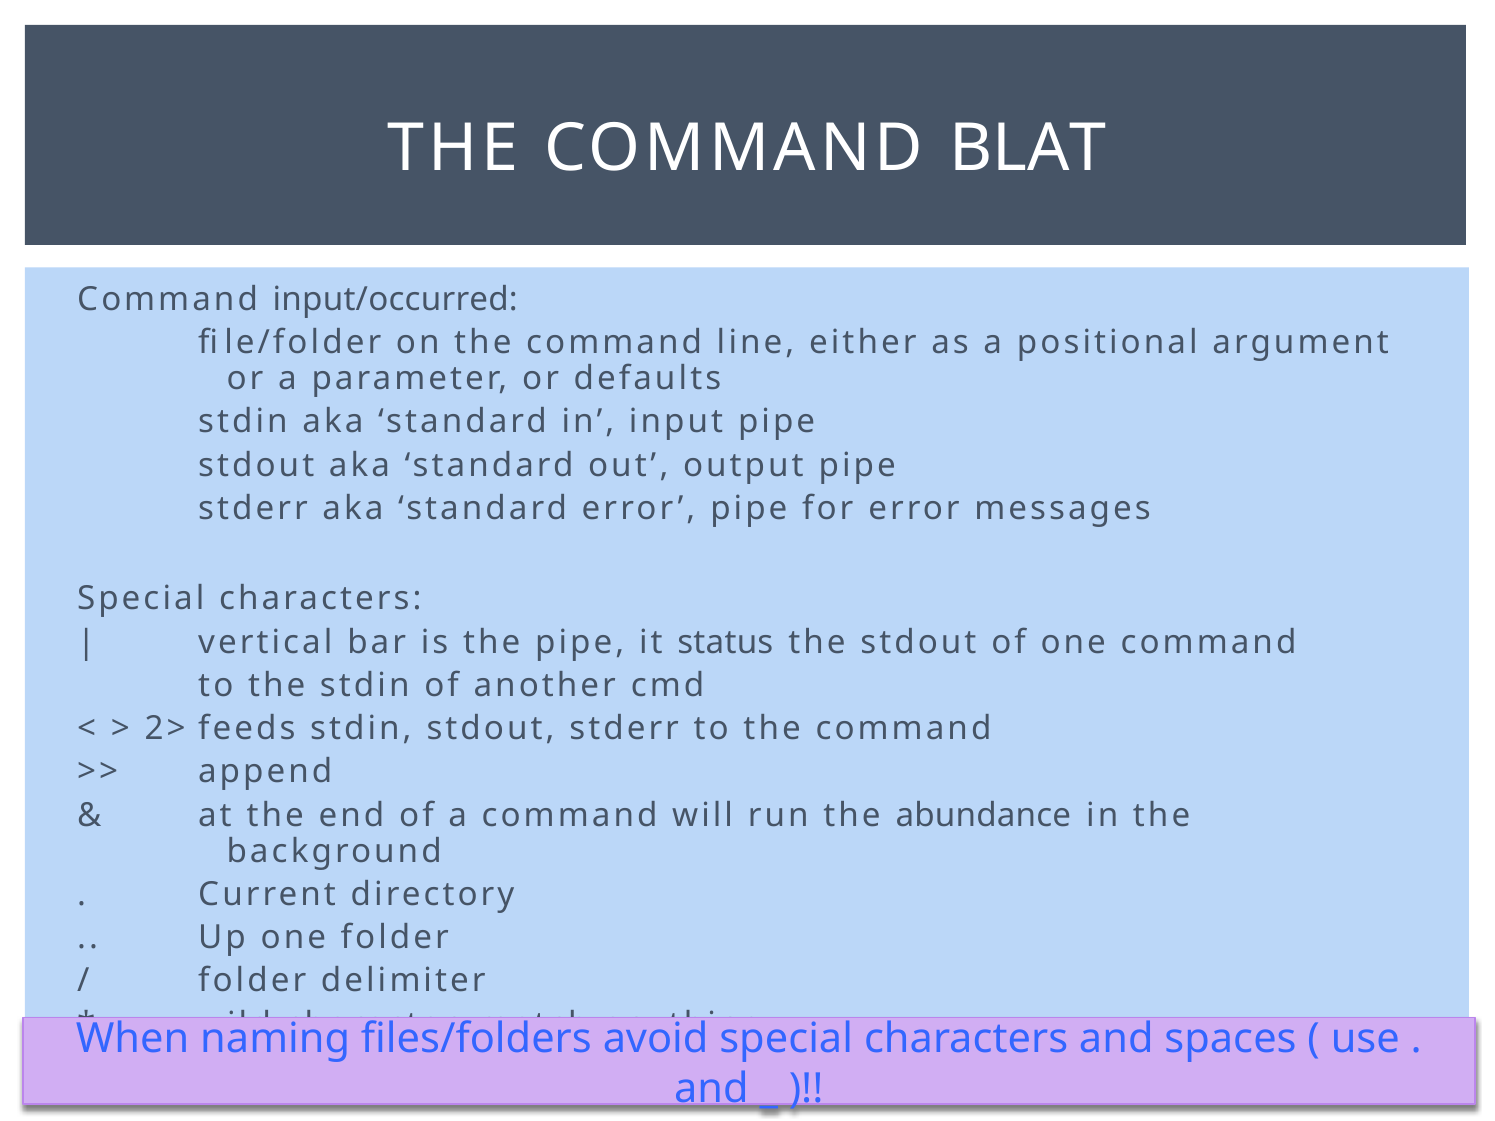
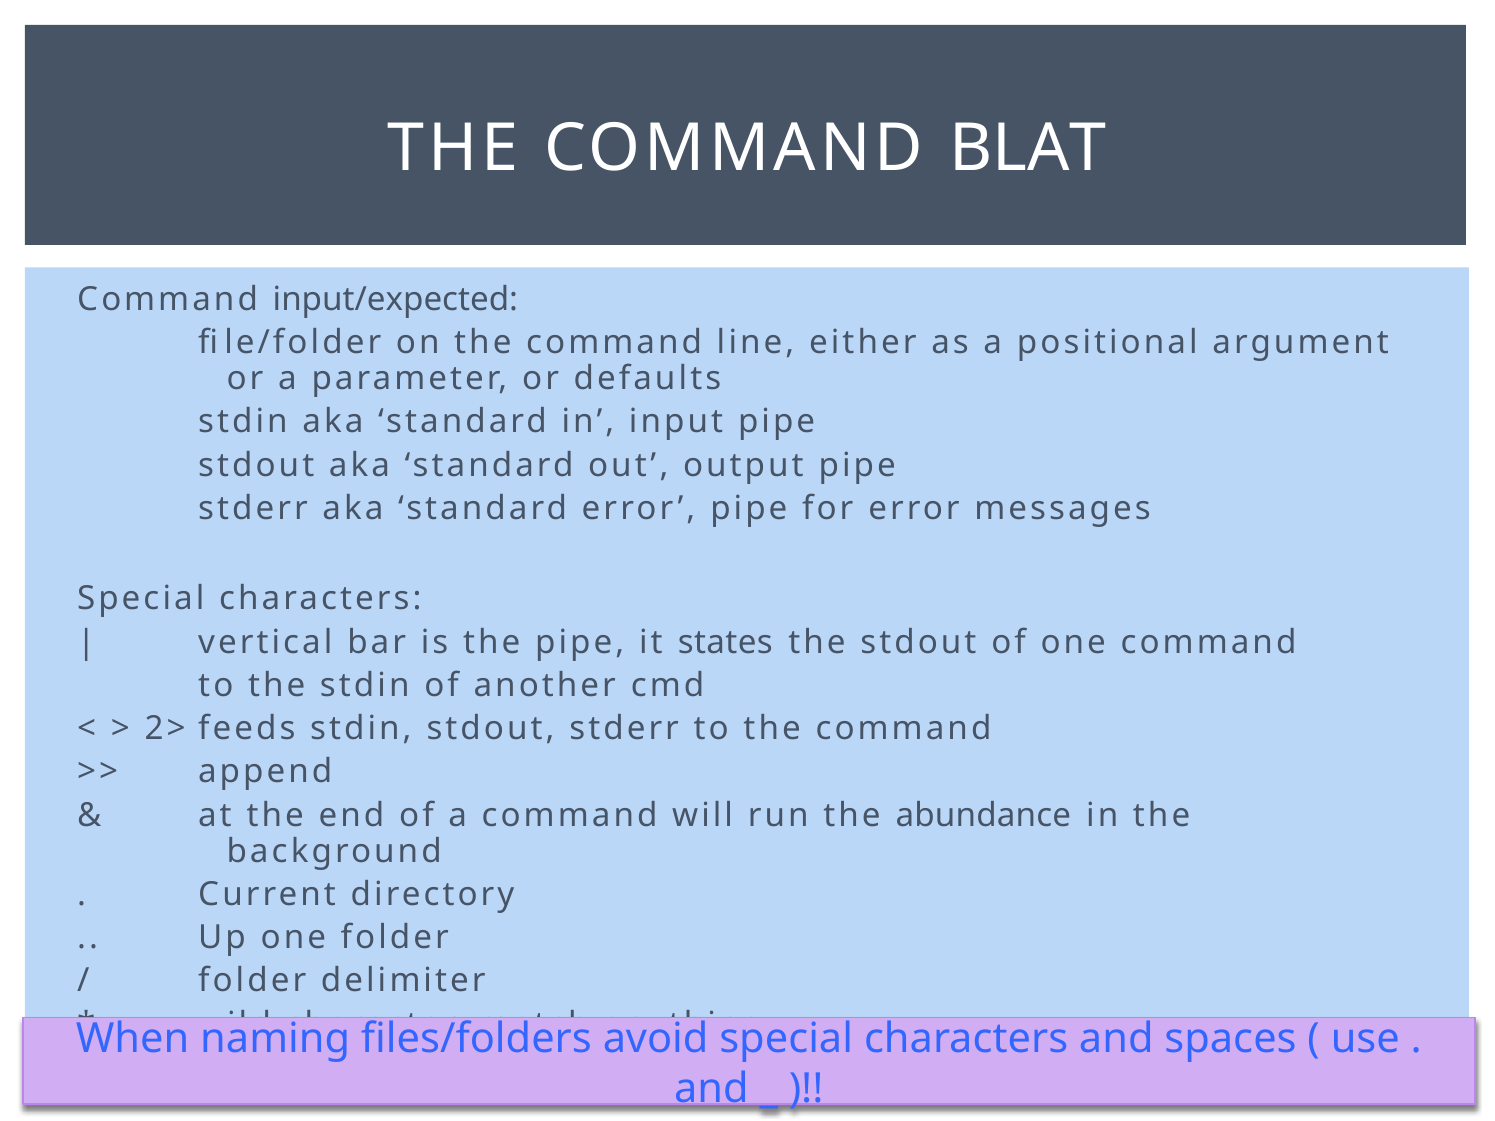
input/occurred: input/occurred -> input/expected
status: status -> states
